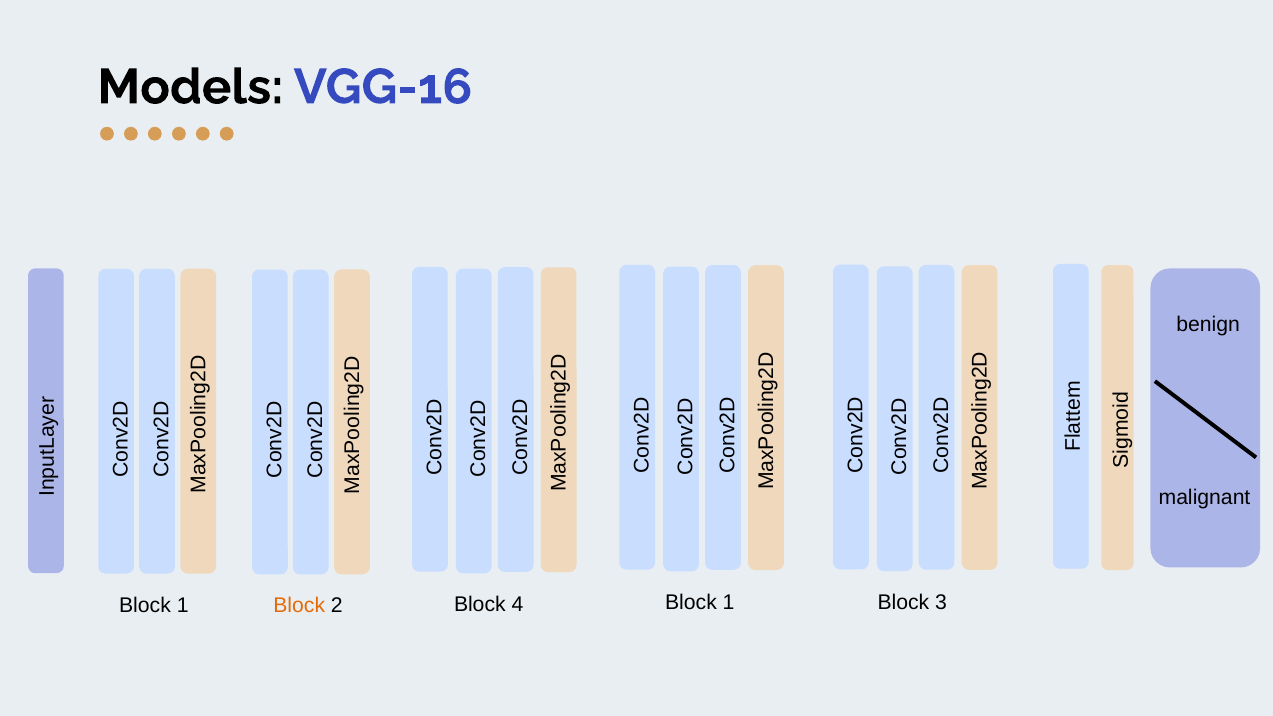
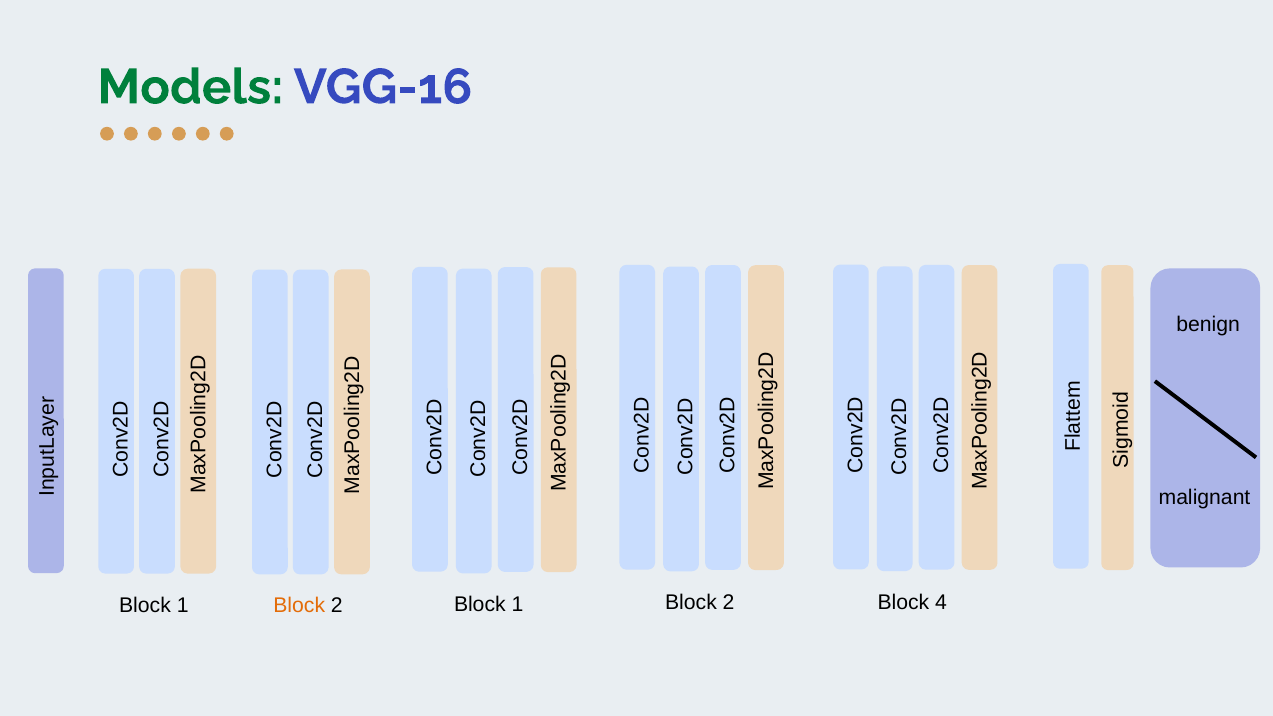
Models colour: black -> green
3: 3 -> 4
2 Block 4: 4 -> 1
1 at (729, 603): 1 -> 2
